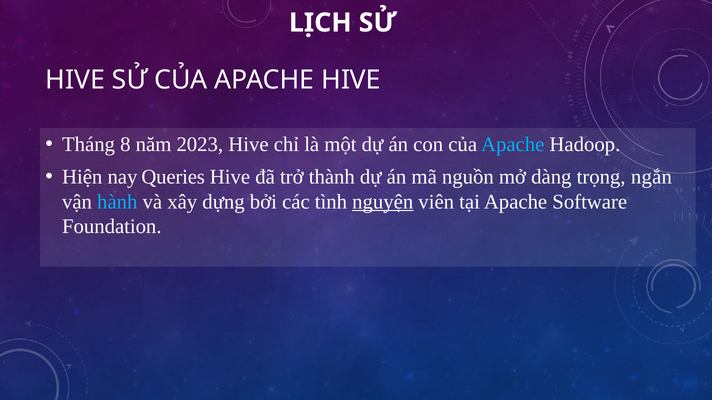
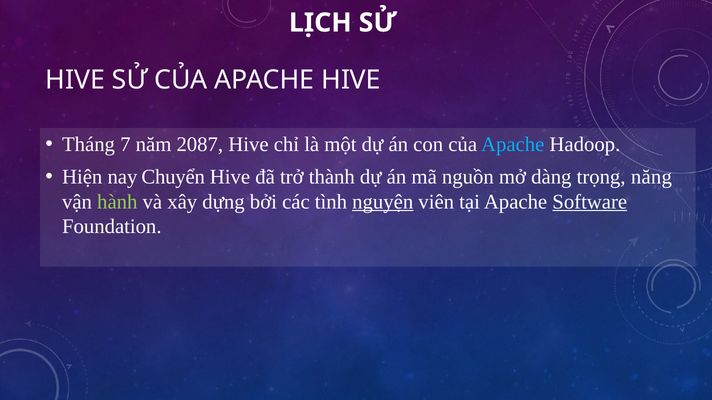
8: 8 -> 7
2023: 2023 -> 2087
Queries: Queries -> Chuyển
ngắn: ngắn -> năng
hành colour: light blue -> light green
Software underline: none -> present
